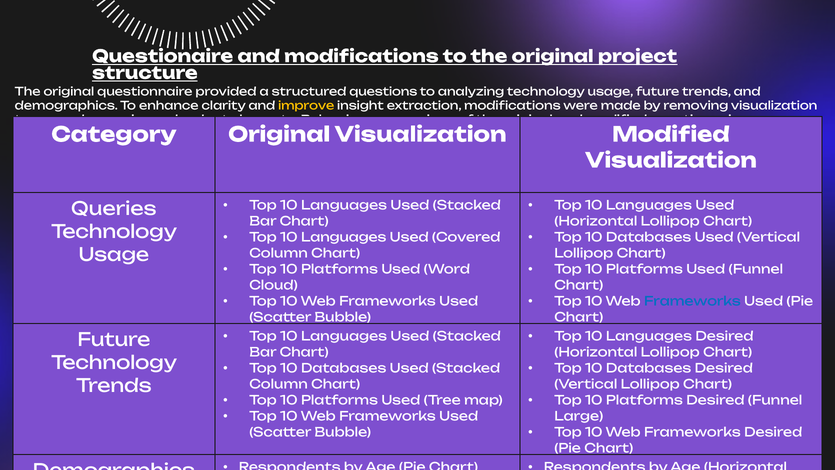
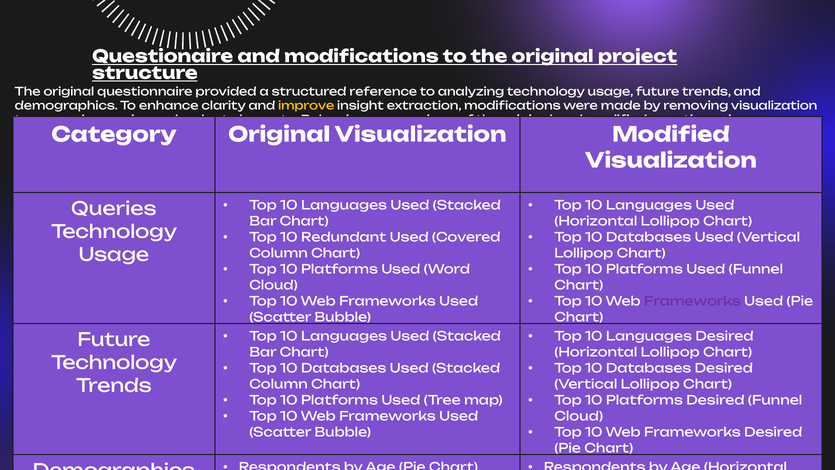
questions: questions -> reference
Languages at (344, 237): Languages -> Redundant
Frameworks at (692, 301) colour: blue -> purple
Large at (579, 416): Large -> Cloud
